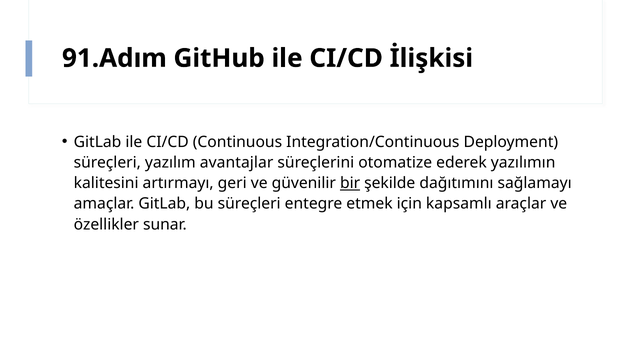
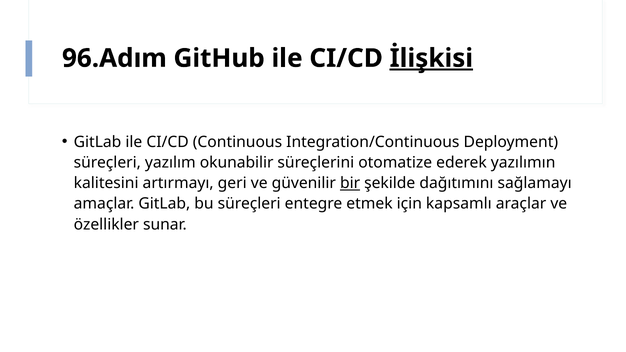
91.Adım: 91.Adım -> 96.Adım
İlişkisi underline: none -> present
avantajlar: avantajlar -> okunabilir
